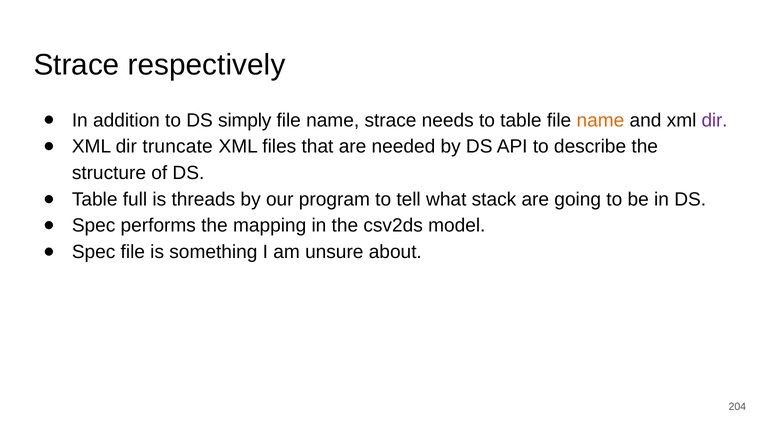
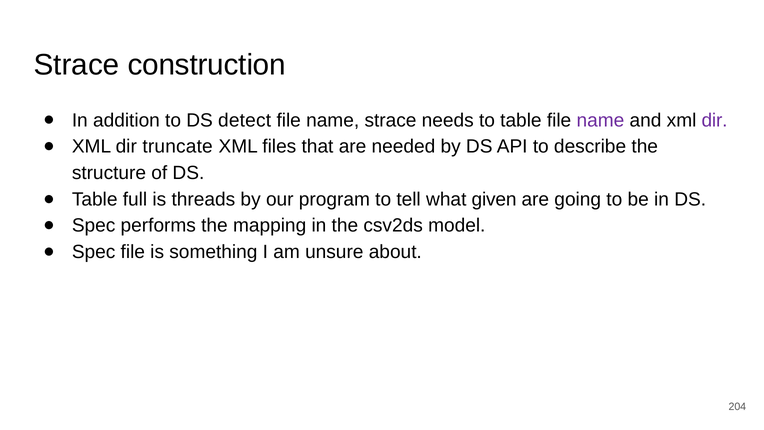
respectively: respectively -> construction
simply: simply -> detect
name at (600, 120) colour: orange -> purple
stack: stack -> given
